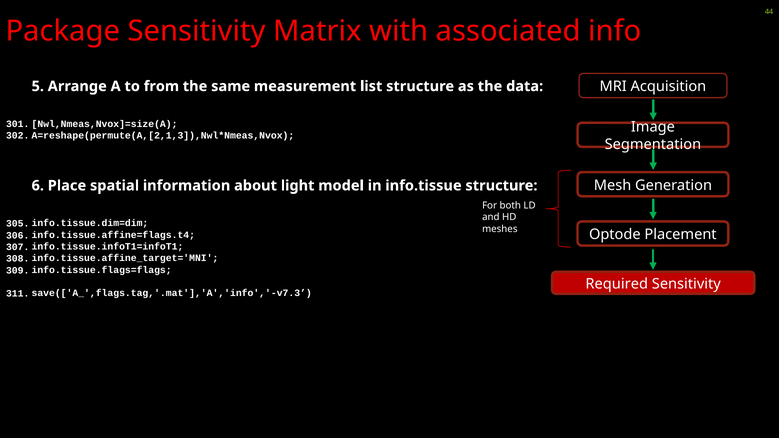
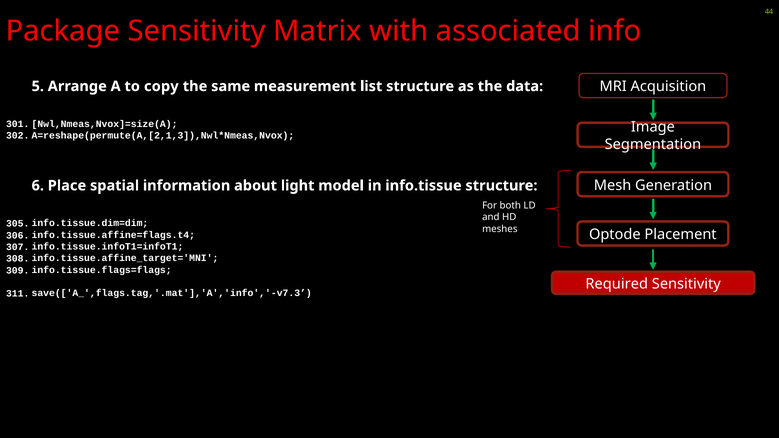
from: from -> copy
